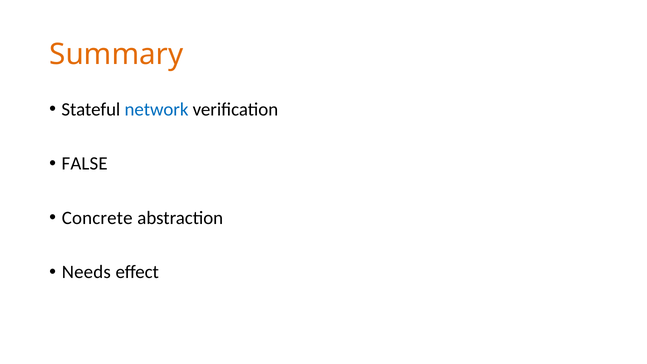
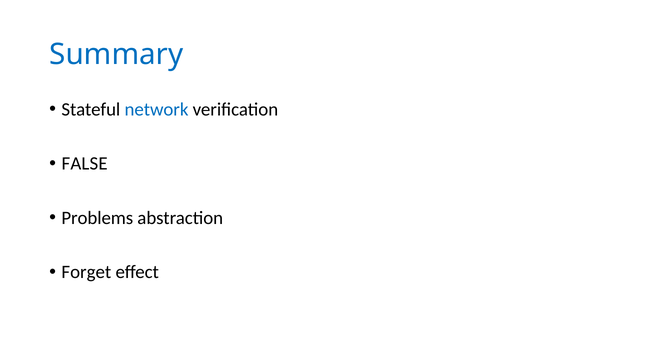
Summary colour: orange -> blue
Concrete: Concrete -> Problems
Needs: Needs -> Forget
